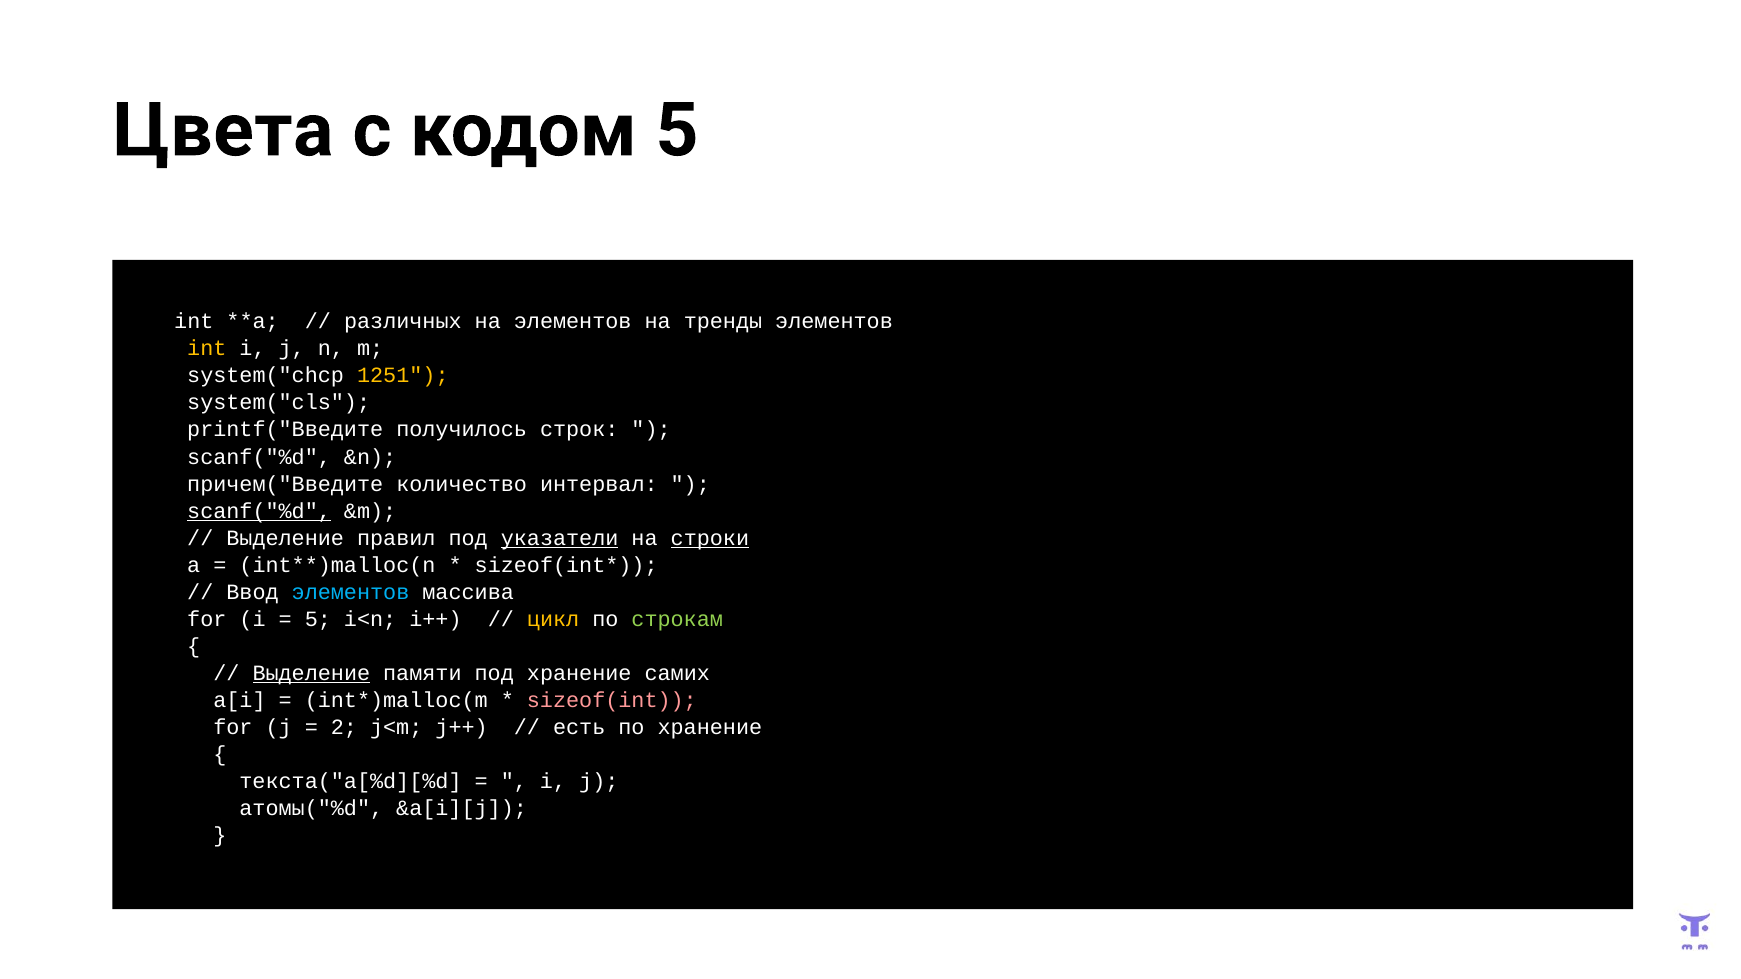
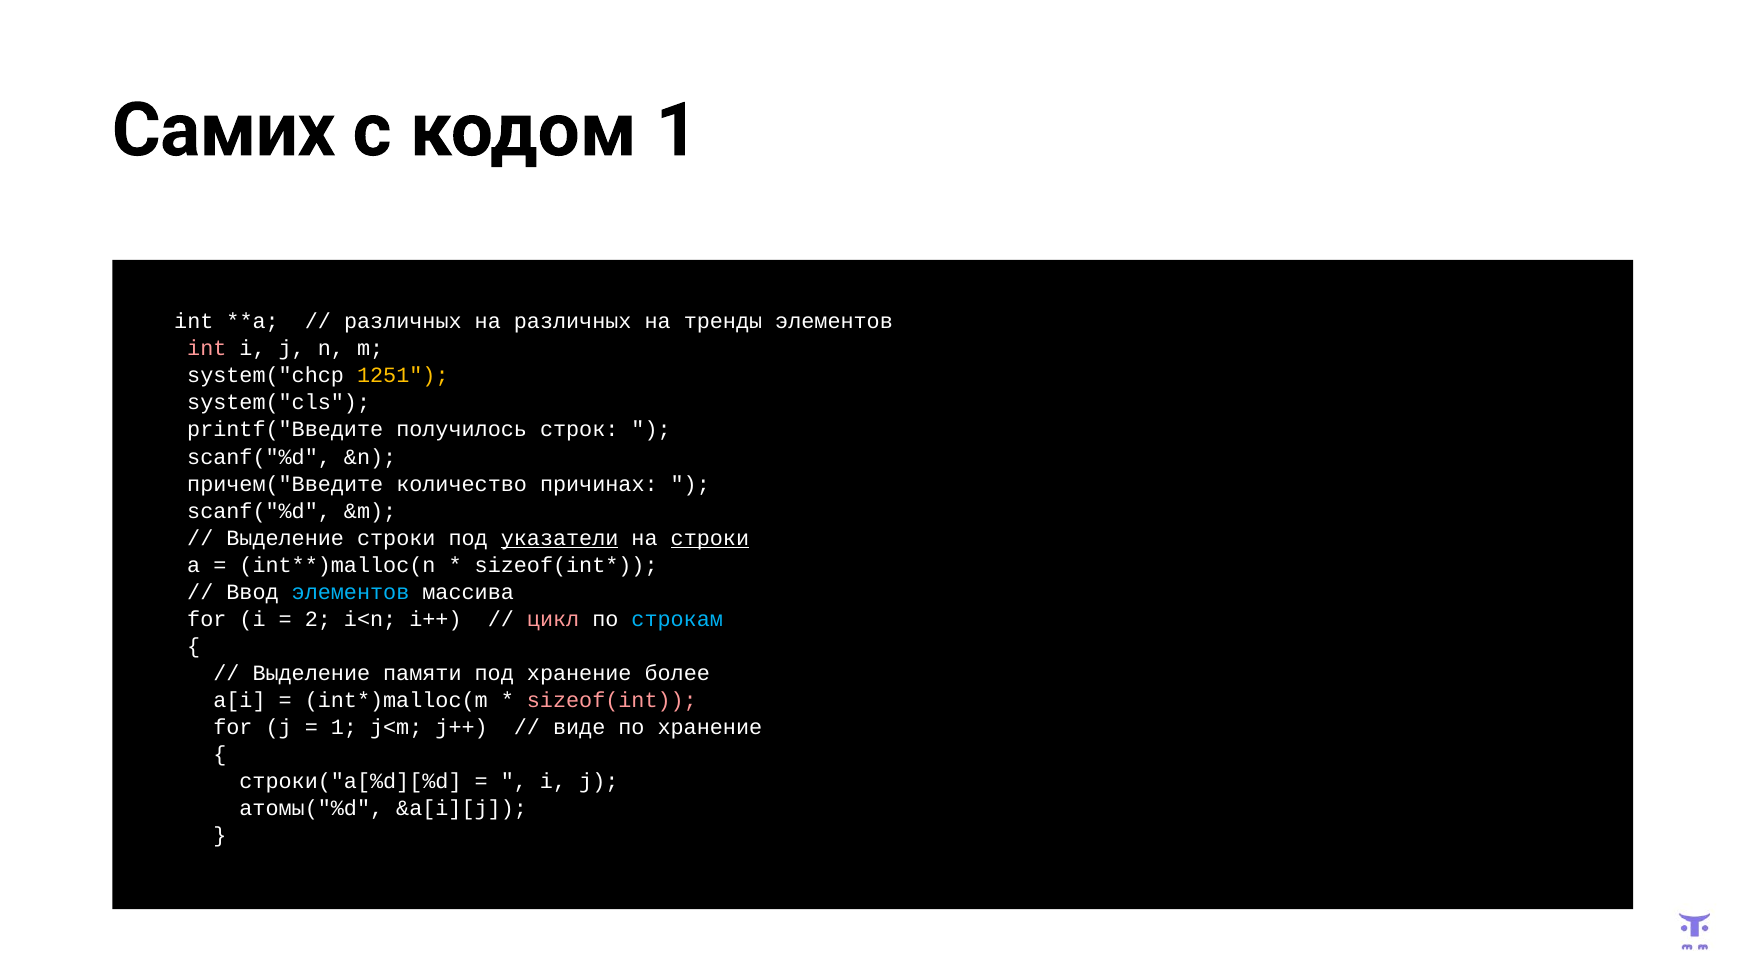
Цвета: Цвета -> Самих
кодом 5: 5 -> 1
на элементов: элементов -> различных
int at (207, 349) colour: yellow -> pink
интервал: интервал -> причинах
scanf("%d at (259, 511) underline: present -> none
Выделение правил: правил -> строки
5 at (318, 619): 5 -> 2
цикл colour: yellow -> pink
строкам colour: light green -> light blue
Выделение at (311, 674) underline: present -> none
самих: самих -> более
2 at (344, 728): 2 -> 1
есть: есть -> виде
текста("a[%d][%d: текста("a[%d][%d -> строки("a[%d][%d
